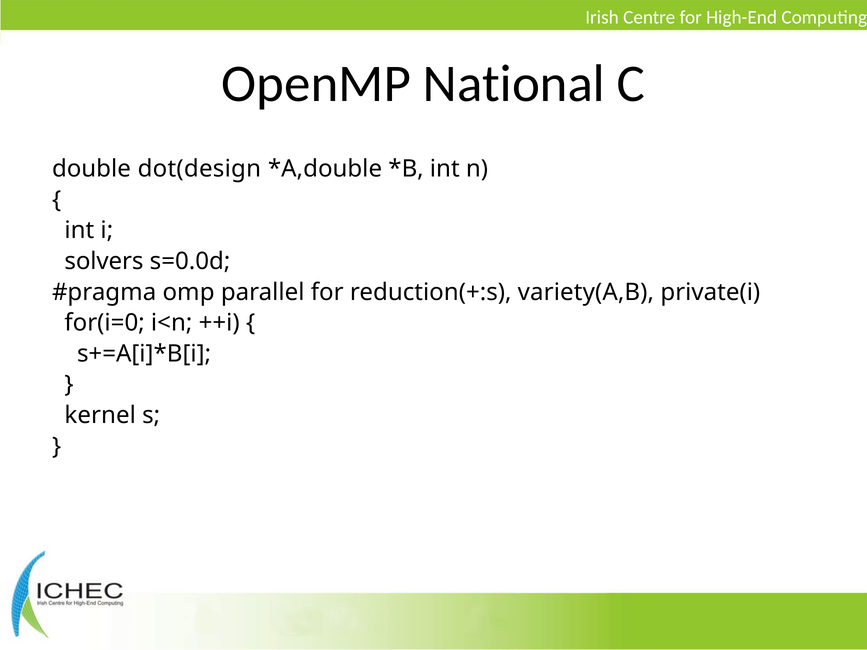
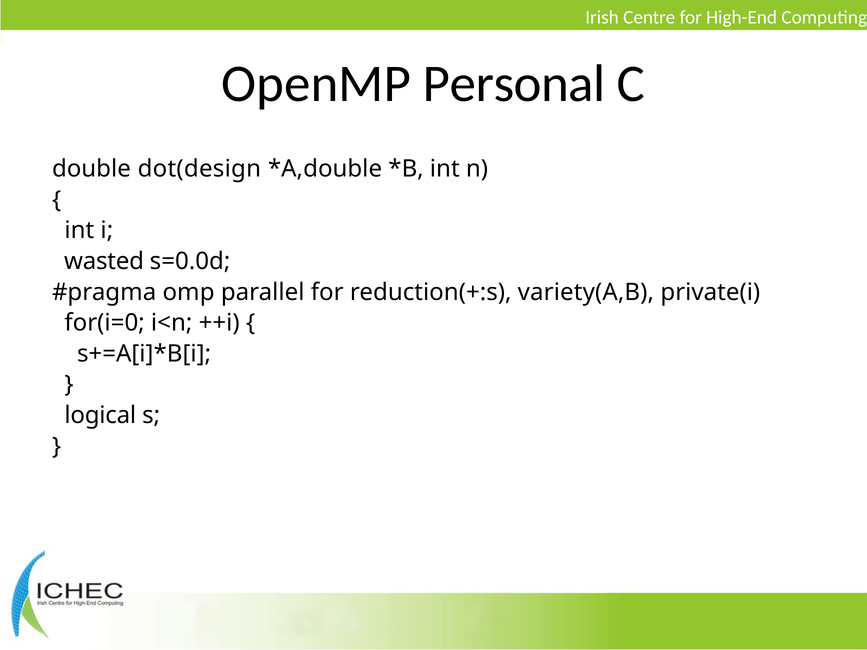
National: National -> Personal
solvers: solvers -> wasted
kernel: kernel -> logical
